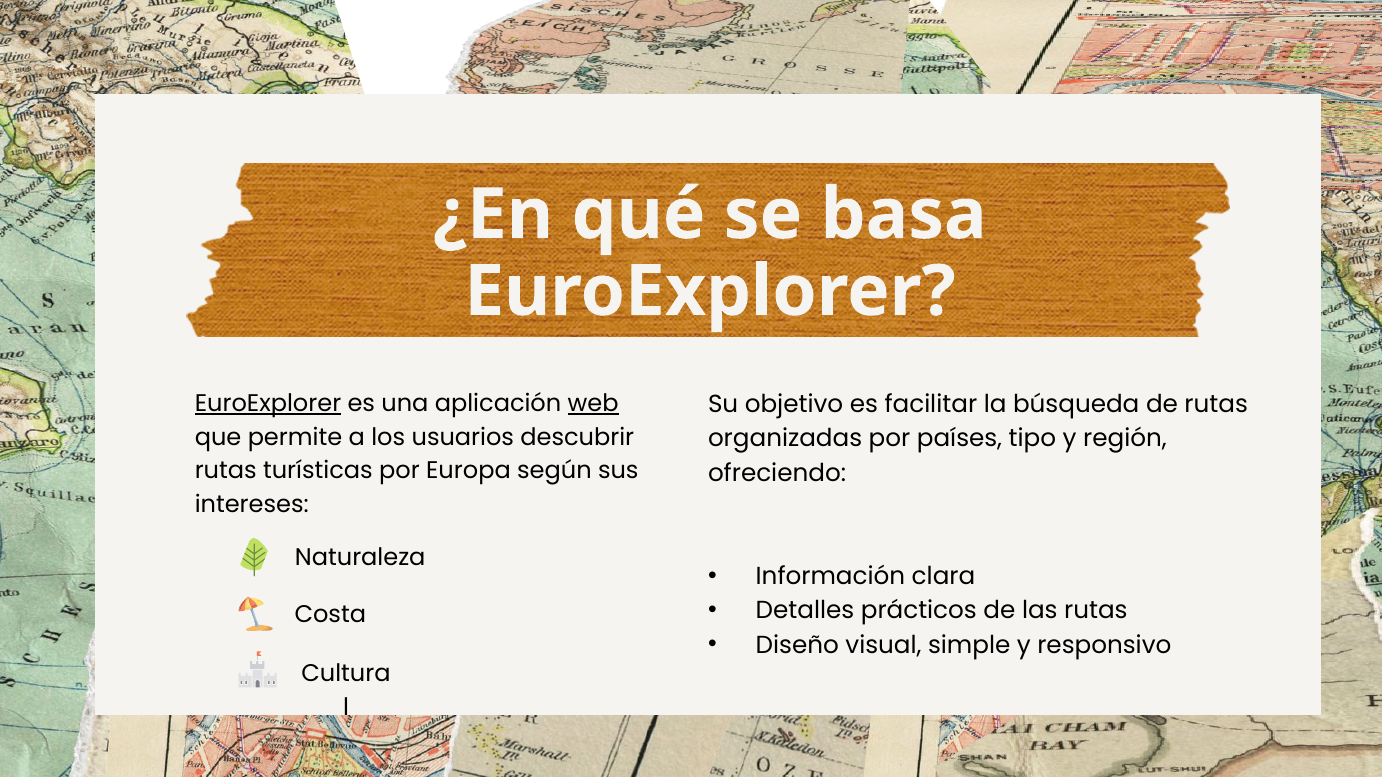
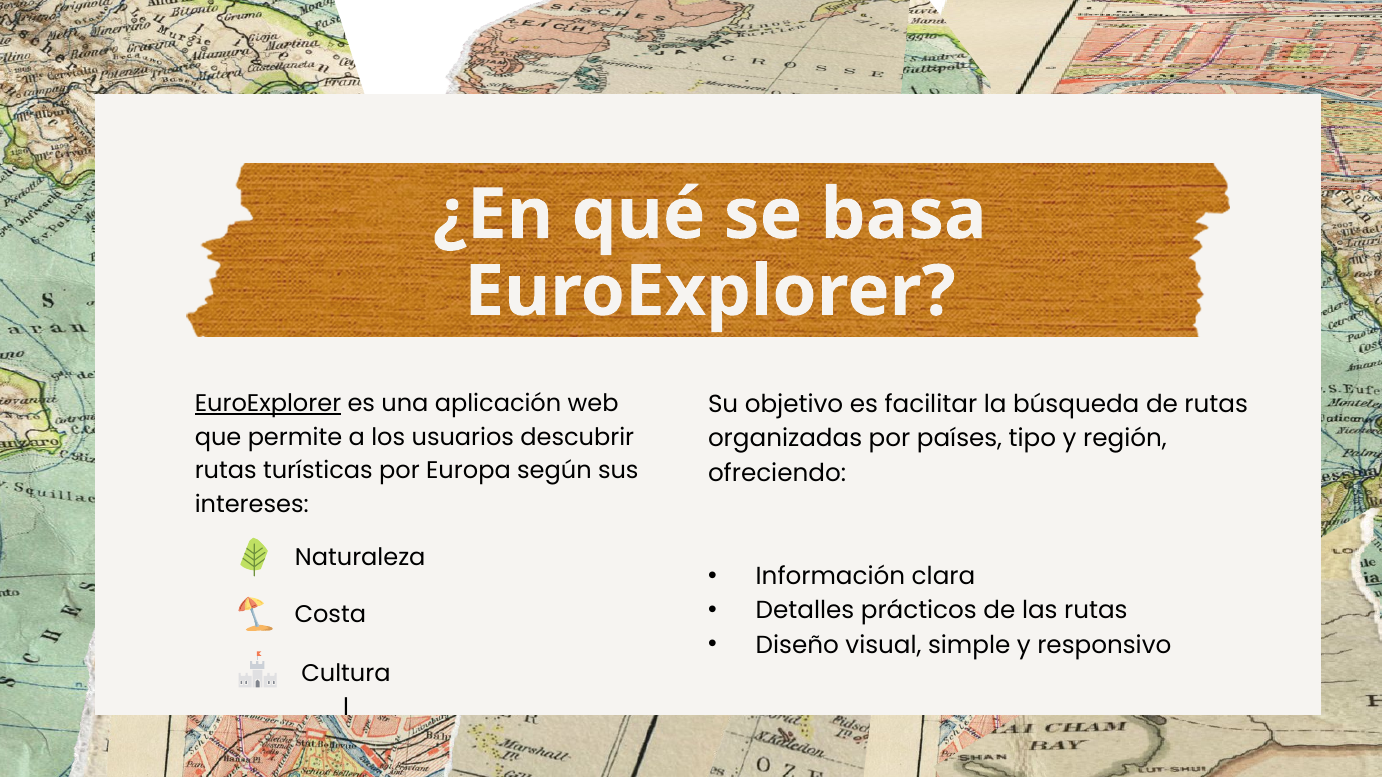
web underline: present -> none
